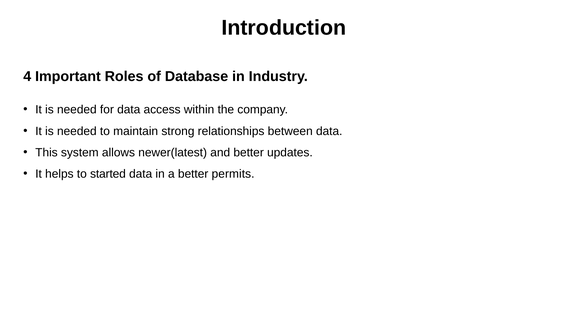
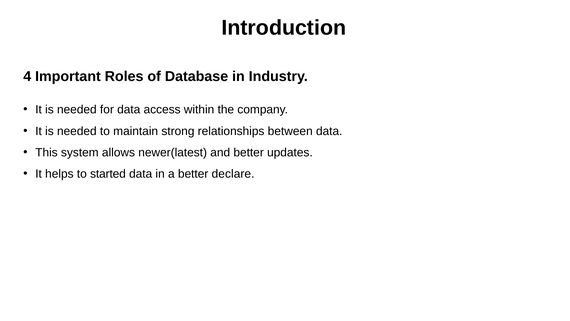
permits: permits -> declare
